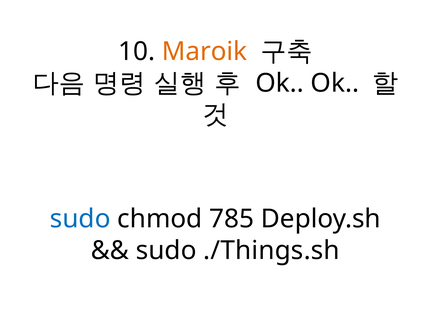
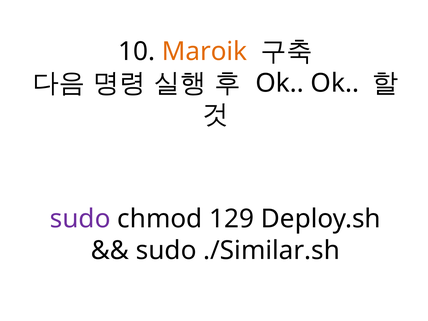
sudo at (80, 219) colour: blue -> purple
785: 785 -> 129
./Things.sh: ./Things.sh -> ./Similar.sh
